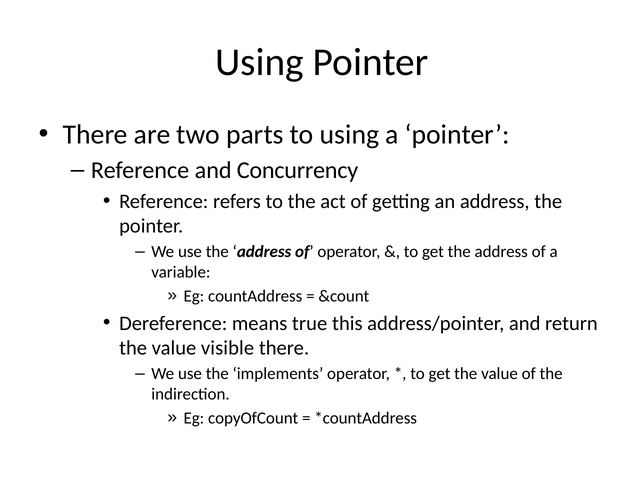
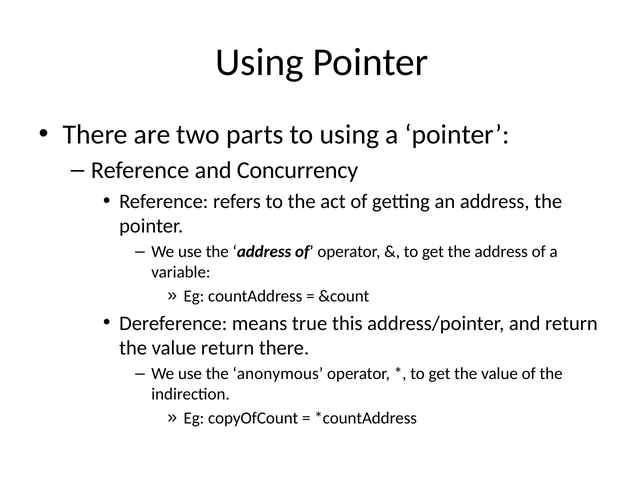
value visible: visible -> return
implements: implements -> anonymous
